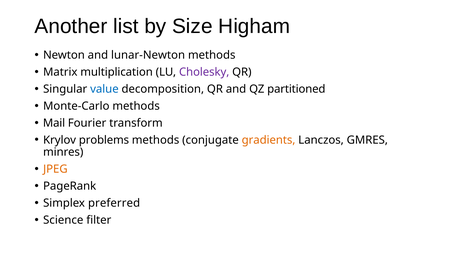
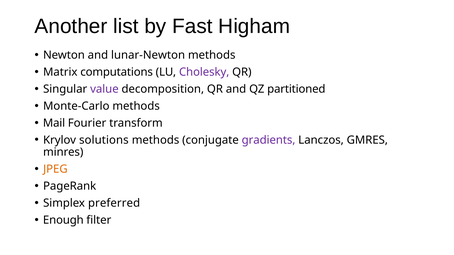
Size: Size -> Fast
multiplication: multiplication -> computations
value colour: blue -> purple
problems: problems -> solutions
gradients colour: orange -> purple
Science: Science -> Enough
